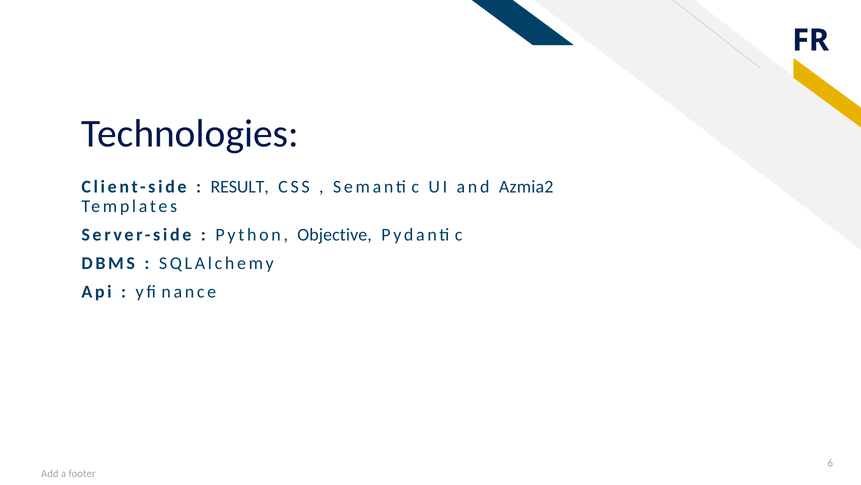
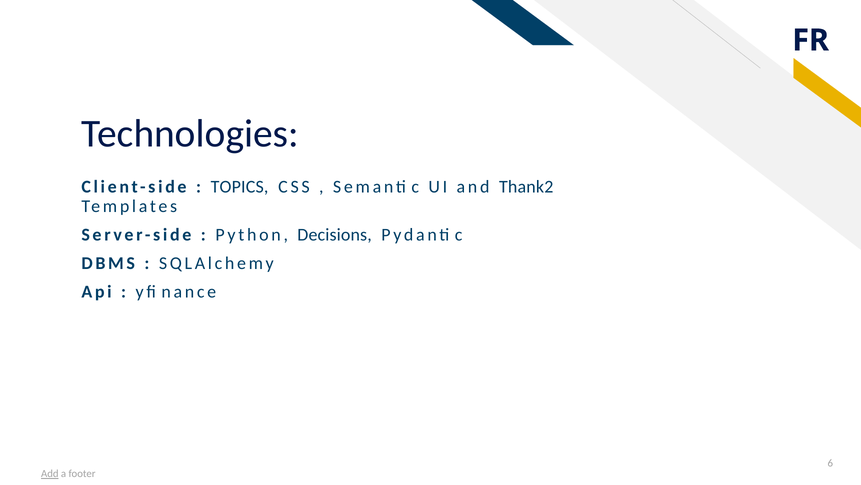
RESULT: RESULT -> TOPICS
Azmia2: Azmia2 -> Thank2
Objective: Objective -> Decisions
Add underline: none -> present
